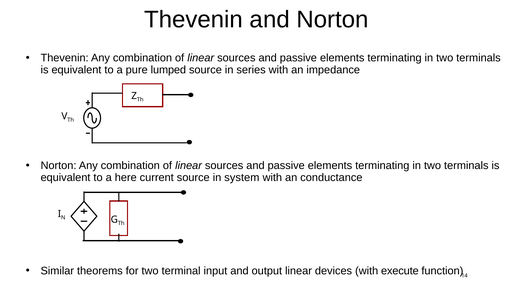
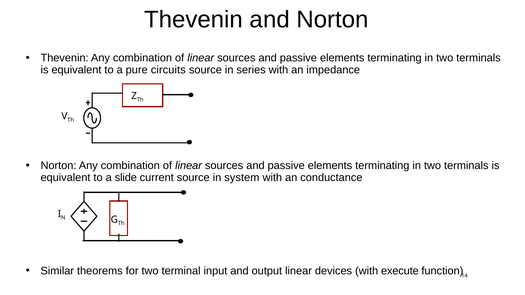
lumped: lumped -> circuits
here: here -> slide
